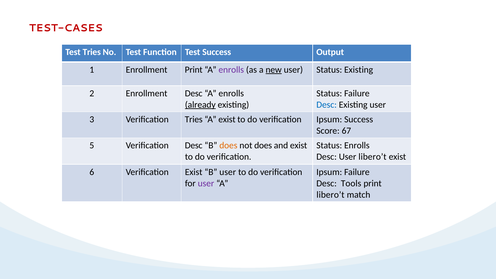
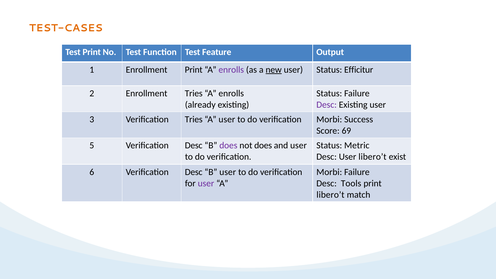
TEST-CASES colour: red -> orange
Test Tries: Tries -> Print
Test Success: Success -> Feature
Status Existing: Existing -> Efficitur
Enrollment Desc: Desc -> Tries
already underline: present -> none
Desc at (327, 105) colour: blue -> purple
A exist: exist -> user
verification Ipsum: Ipsum -> Morbi
67: 67 -> 69
does at (228, 145) colour: orange -> purple
and exist: exist -> user
Status Enrolls: Enrolls -> Metric
6 Verification Exist: Exist -> Desc
Ipsum at (329, 172): Ipsum -> Morbi
